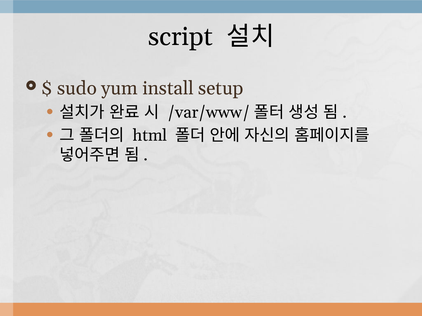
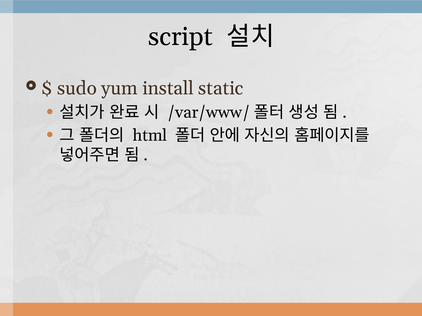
setup: setup -> static
